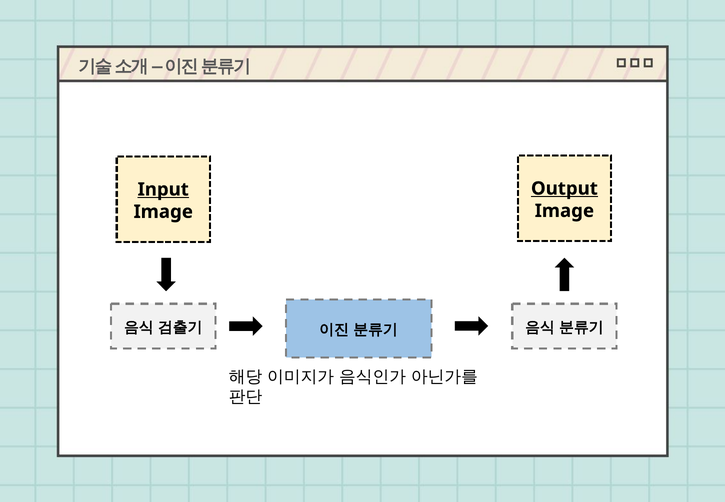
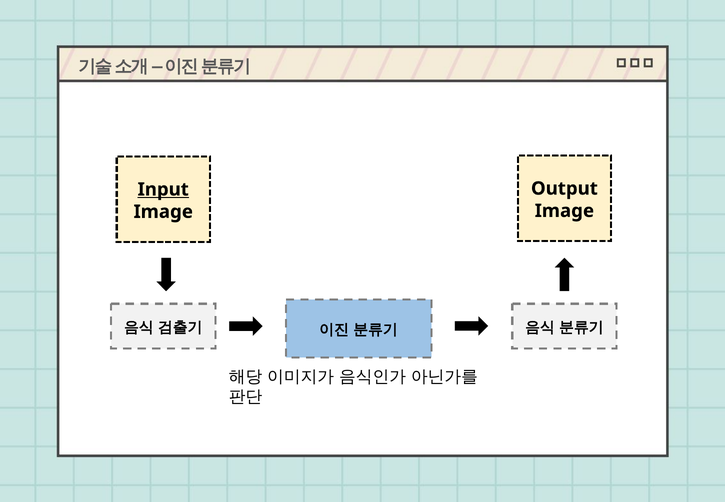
Output underline: present -> none
